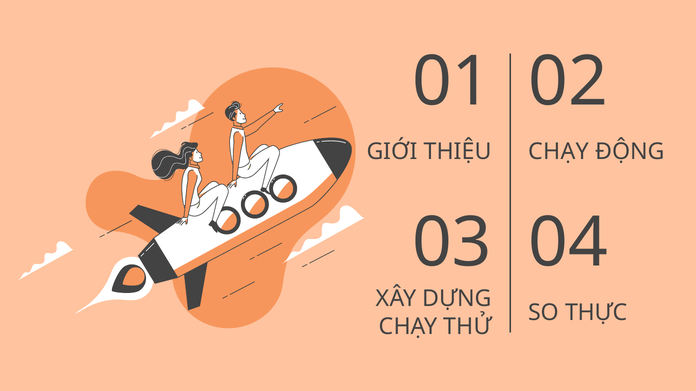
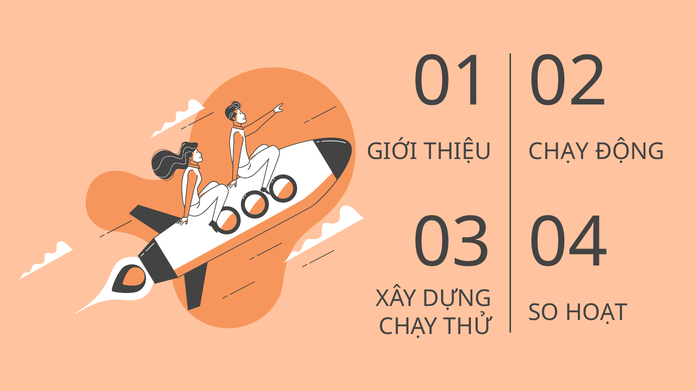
THỰC: THỰC -> HOẠT
